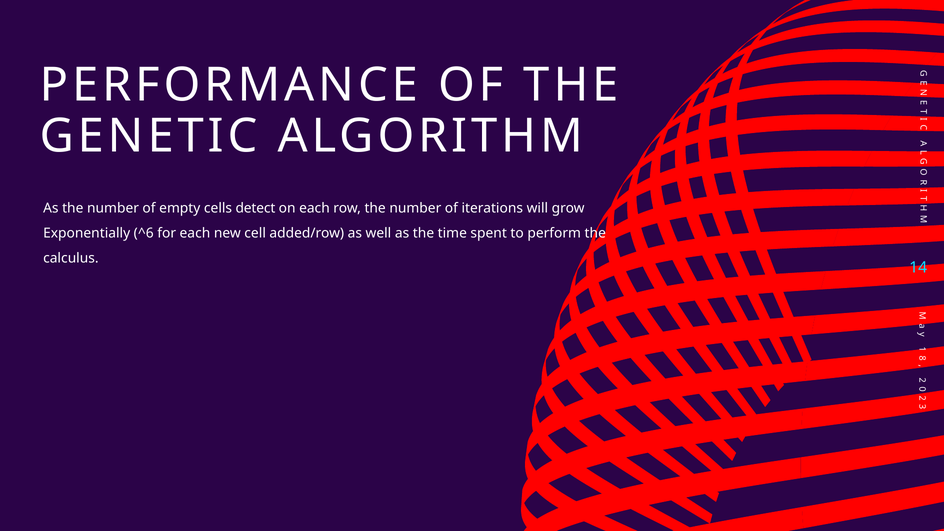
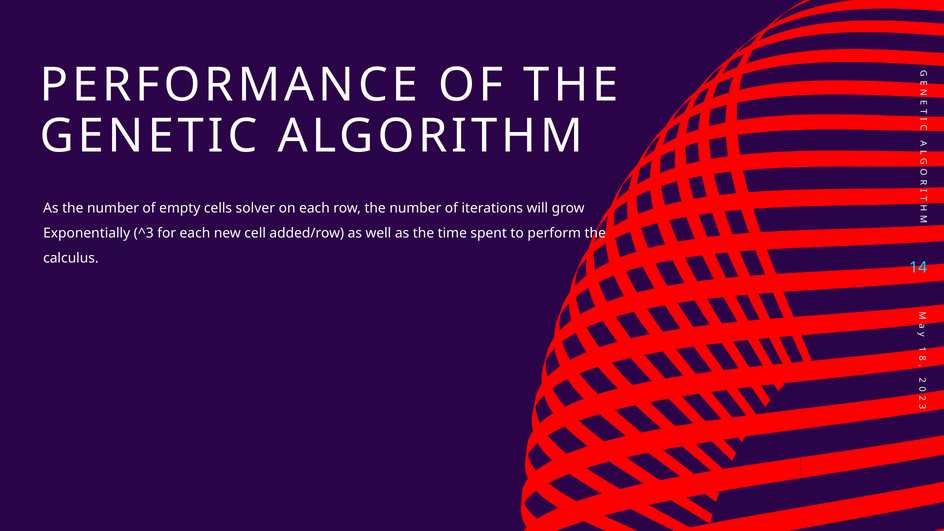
detect: detect -> solver
^6: ^6 -> ^3
